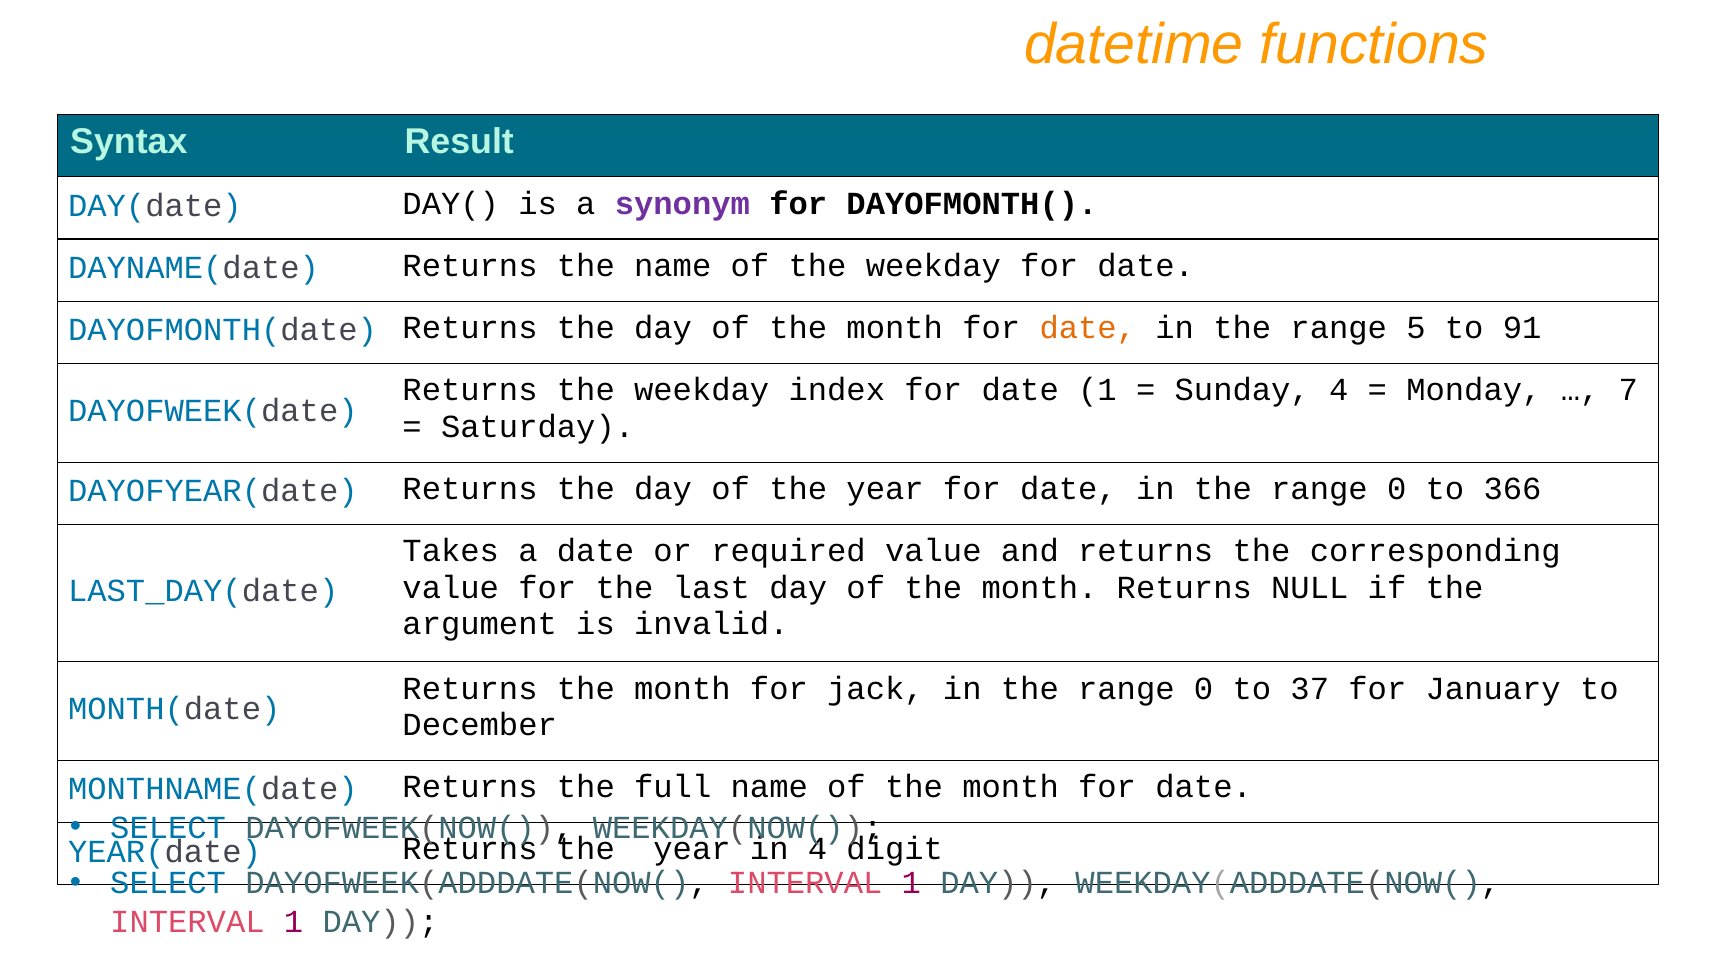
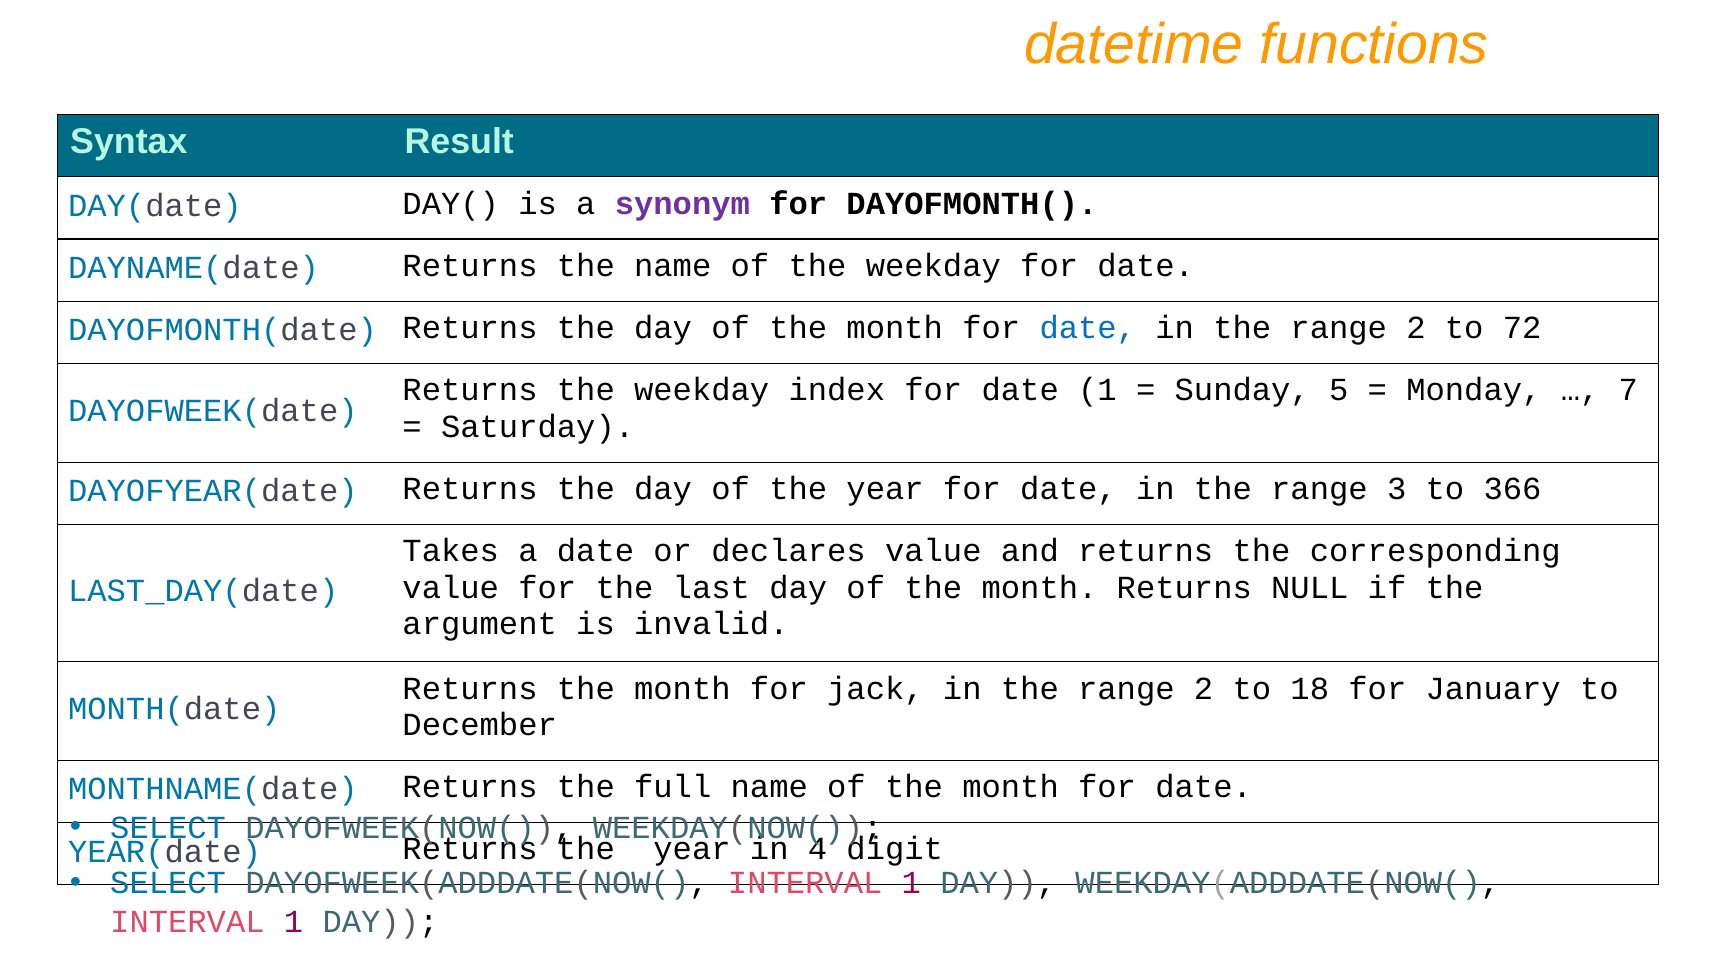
date at (1088, 328) colour: orange -> blue
5 at (1416, 328): 5 -> 2
91: 91 -> 72
Sunday 4: 4 -> 5
0 at (1397, 489): 0 -> 3
required: required -> declares
0 at (1204, 689): 0 -> 2
37: 37 -> 18
